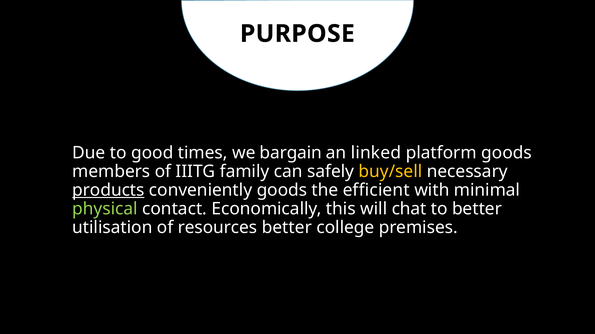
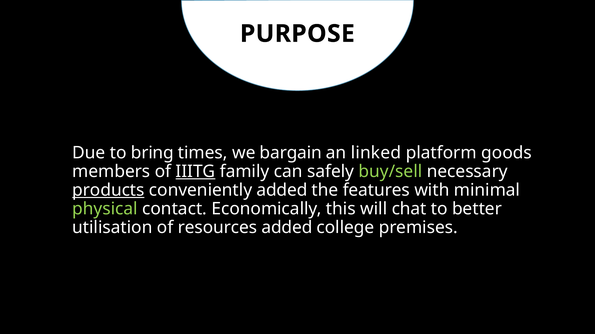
good: good -> bring
IIITG underline: none -> present
buy/sell colour: yellow -> light green
conveniently goods: goods -> added
efficient: efficient -> features
resources better: better -> added
